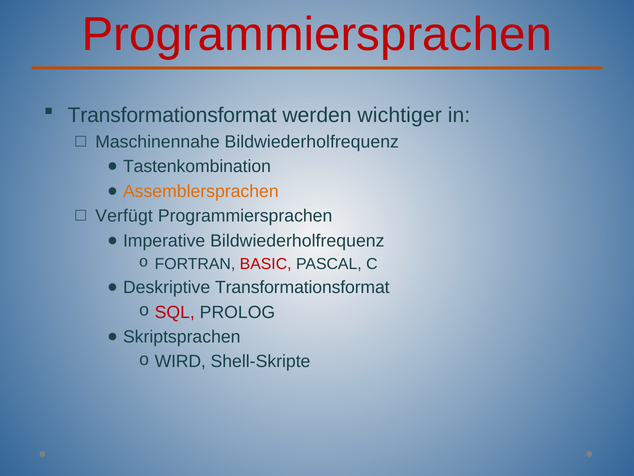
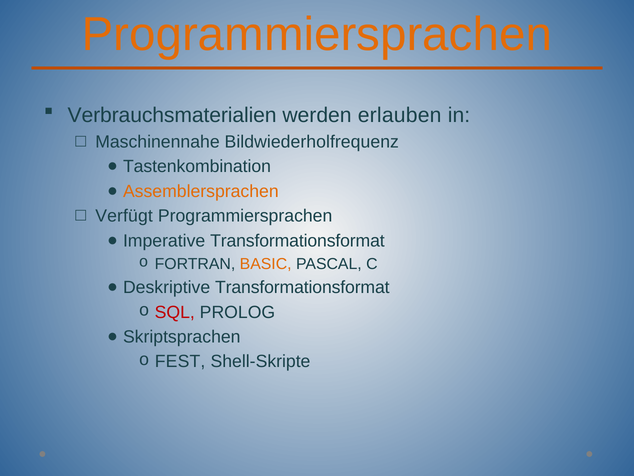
Programmiersprachen at (317, 35) colour: red -> orange
Transformationsformat at (172, 115): Transformationsformat -> Verbrauchsmaterialien
wichtiger: wichtiger -> erlauben
Imperative Bildwiederholfrequenz: Bildwiederholfrequenz -> Transformationsformat
BASIC colour: red -> orange
WIRD: WIRD -> FEST
